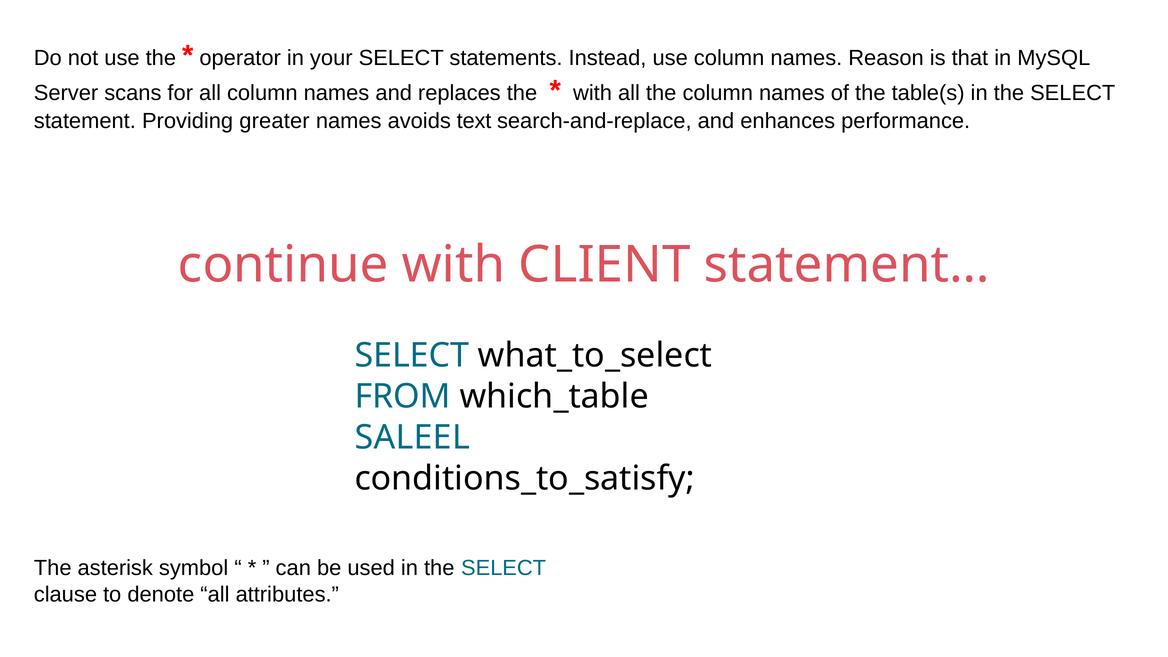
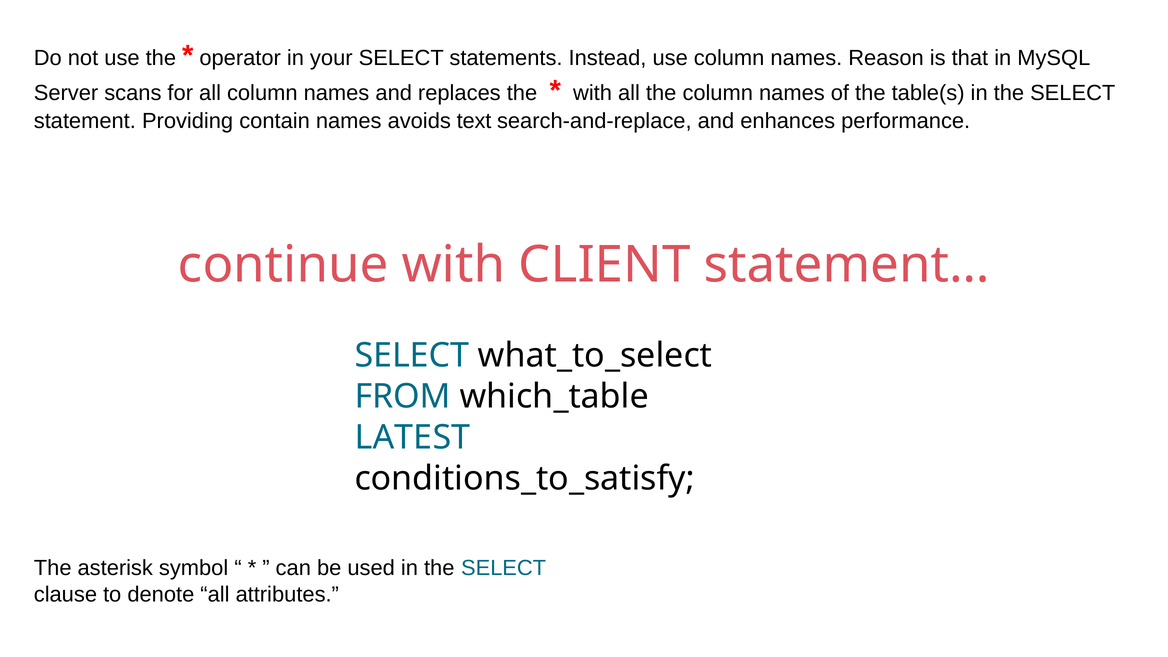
greater: greater -> contain
SALEEL: SALEEL -> LATEST
